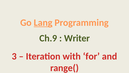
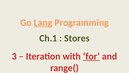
Ch.9: Ch.9 -> Ch.1
Writer: Writer -> Stores
for underline: none -> present
